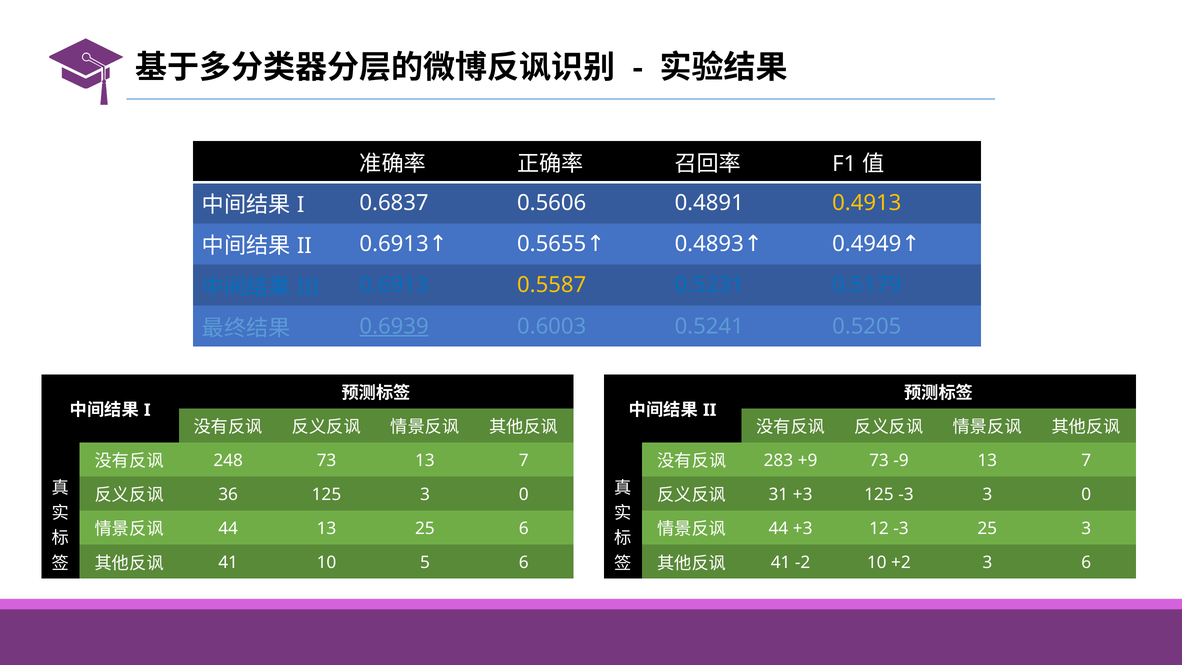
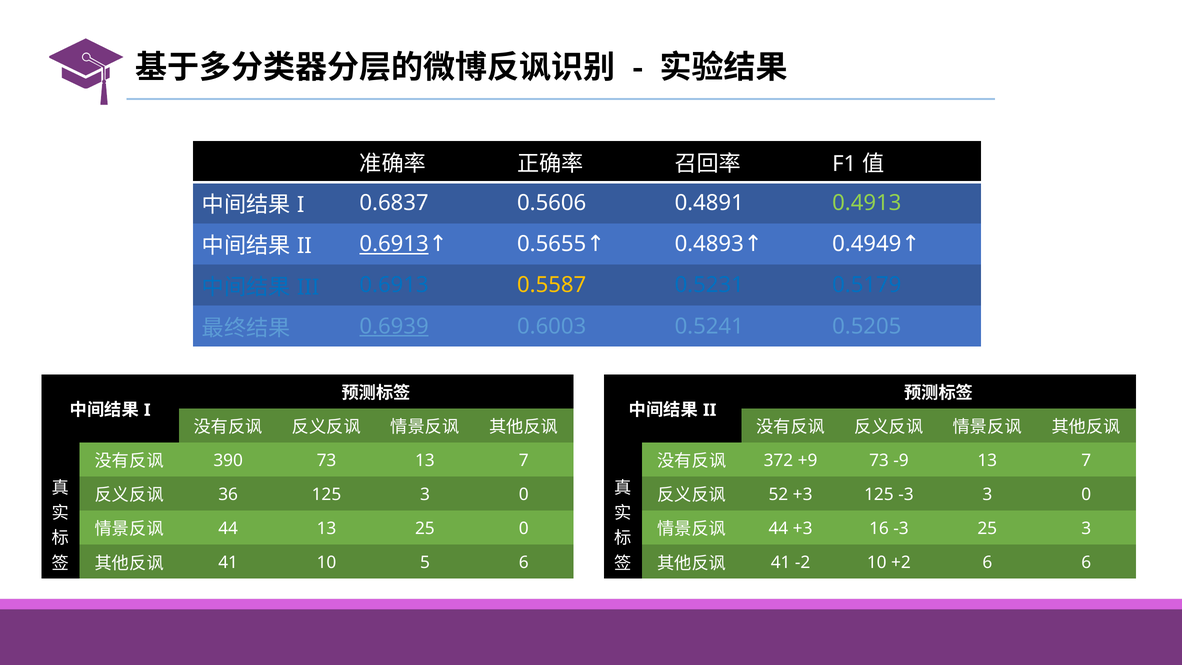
0.4913 colour: yellow -> light green
0.6913 at (394, 244) underline: none -> present
248: 248 -> 390
283: 283 -> 372
31: 31 -> 52
25 6: 6 -> 0
12: 12 -> 16
+2 3: 3 -> 6
